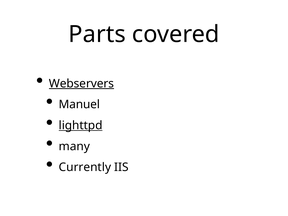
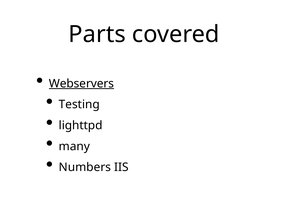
Manuel: Manuel -> Testing
lighttpd underline: present -> none
Currently: Currently -> Numbers
